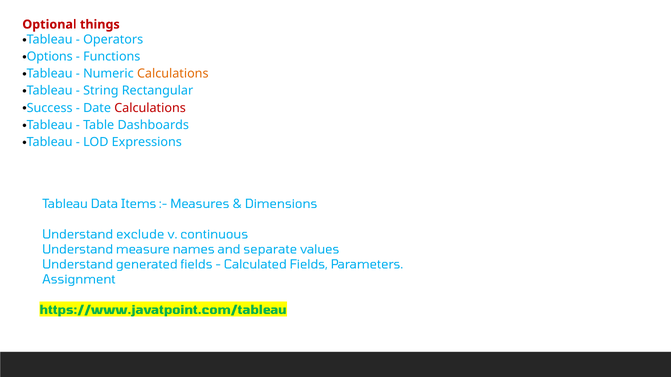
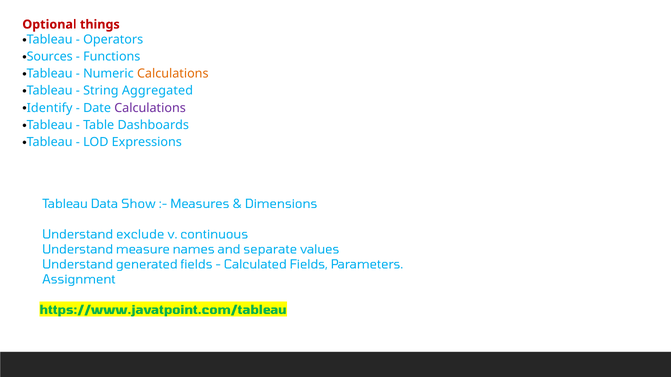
Options: Options -> Sources
Rectangular: Rectangular -> Aggregated
Success: Success -> Identify
Calculations at (150, 108) colour: red -> purple
Items: Items -> Show
